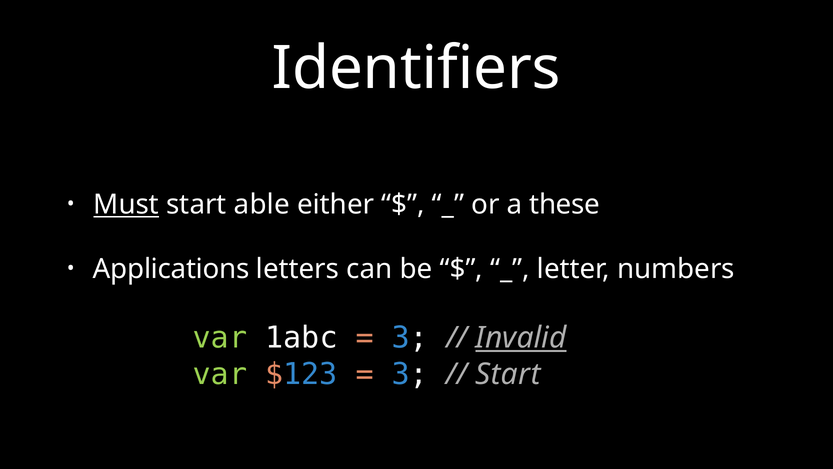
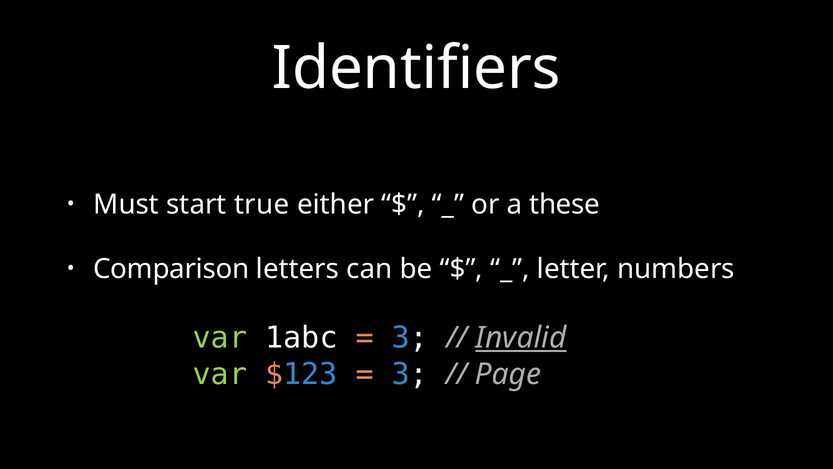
Must underline: present -> none
able: able -> true
Applications: Applications -> Comparison
Start at (508, 374): Start -> Page
